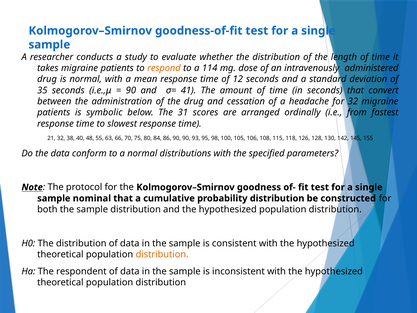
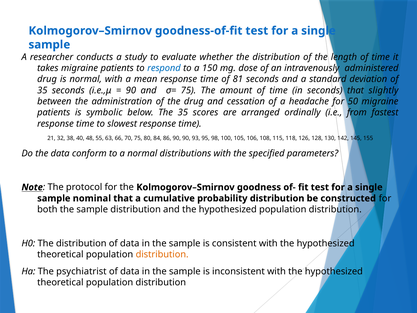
respond colour: orange -> blue
114: 114 -> 150
12: 12 -> 81
σ= 41: 41 -> 75
convert: convert -> slightly
for 32: 32 -> 50
The 31: 31 -> 35
respondent: respondent -> psychiatrist
